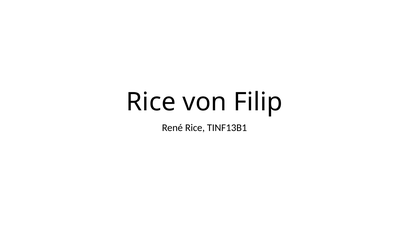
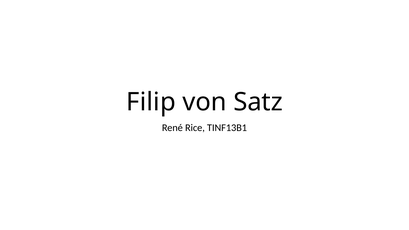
Rice at (151, 102): Rice -> Filip
Filip: Filip -> Satz
